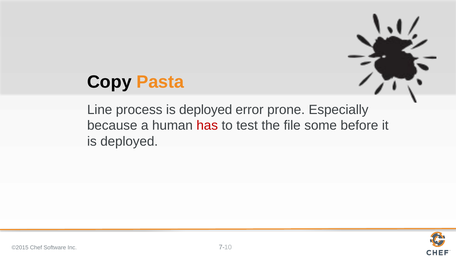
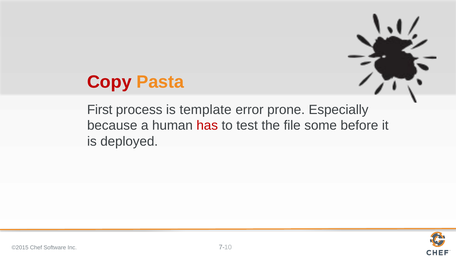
Copy colour: black -> red
Line: Line -> First
process is deployed: deployed -> template
